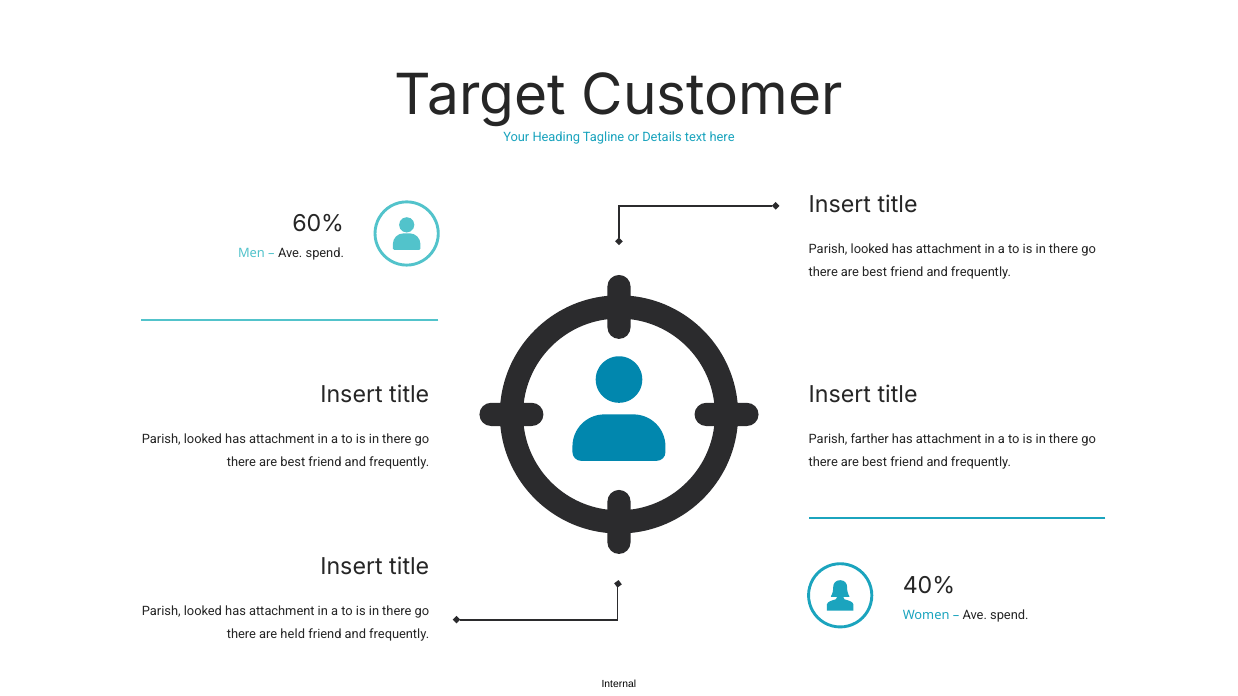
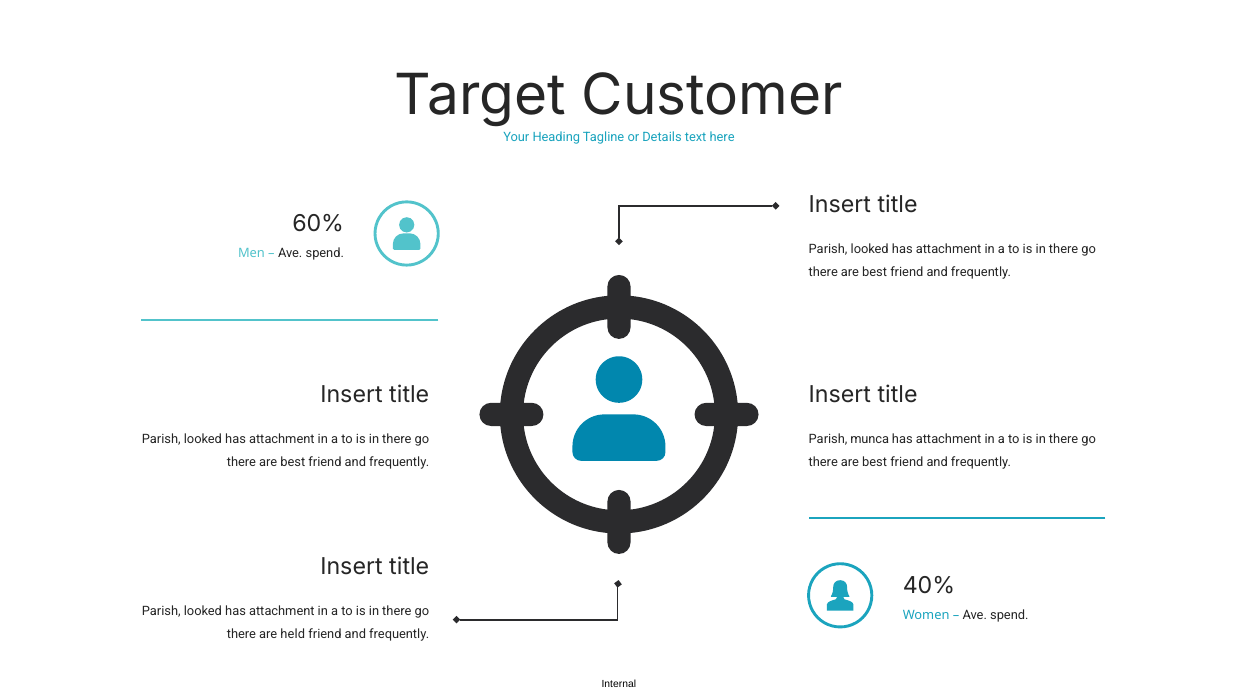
farther: farther -> munca
